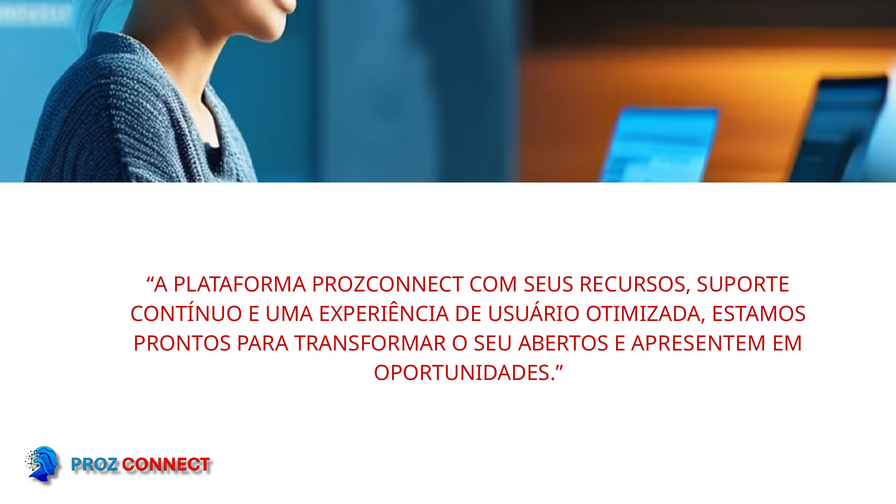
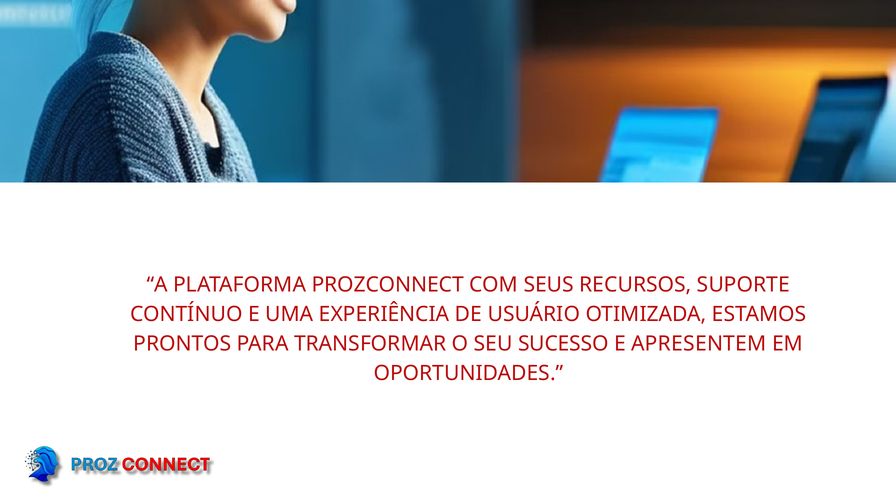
ABERTOS: ABERTOS -> SUCESSO
